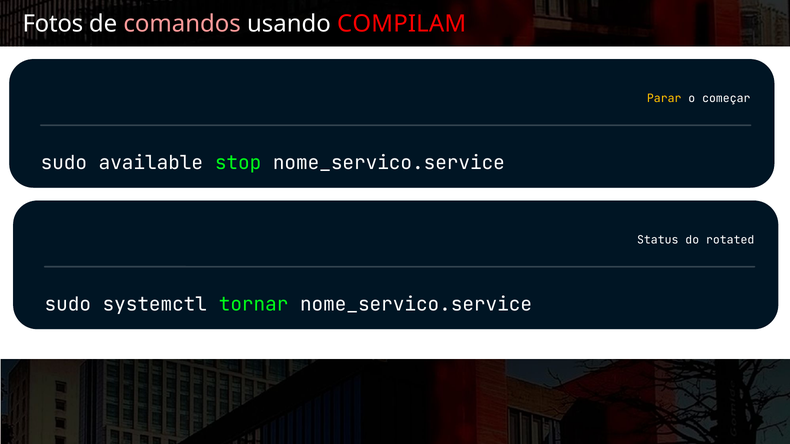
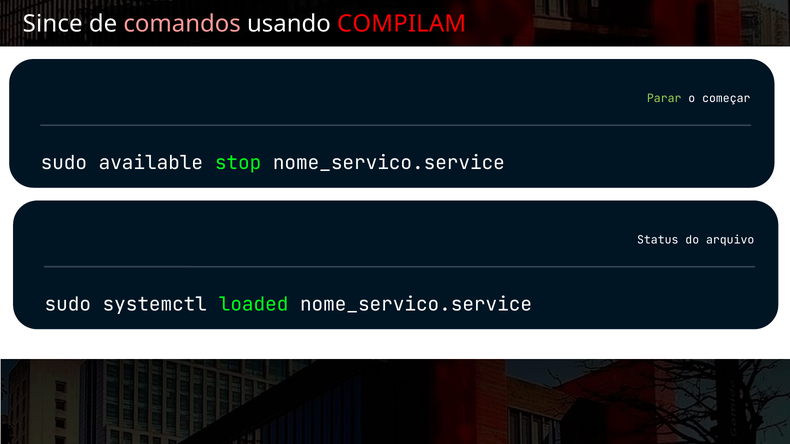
Fotos: Fotos -> Since
Parar colour: yellow -> light green
rotated: rotated -> arquivo
tornar: tornar -> loaded
